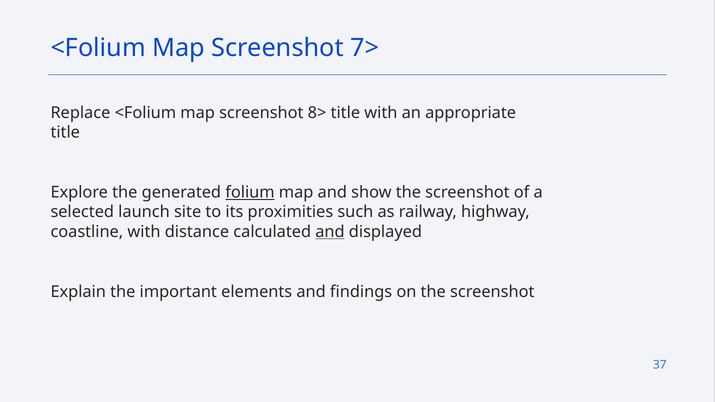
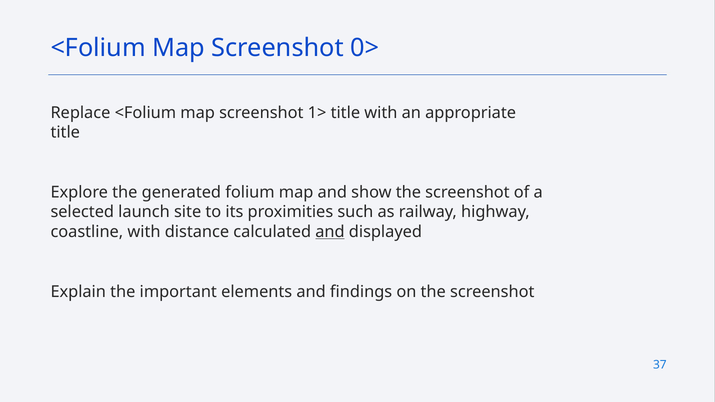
7>: 7> -> 0>
8>: 8> -> 1>
folium underline: present -> none
